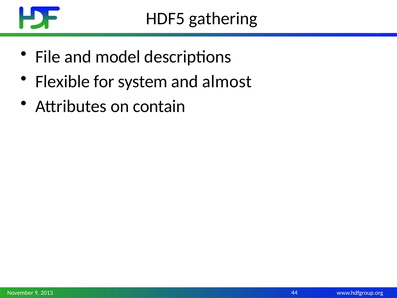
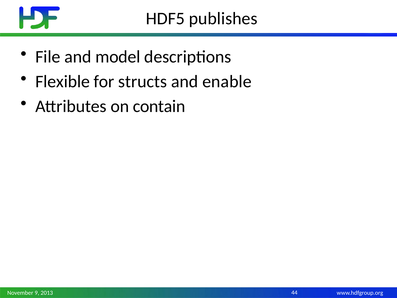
gathering: gathering -> publishes
system: system -> structs
almost: almost -> enable
